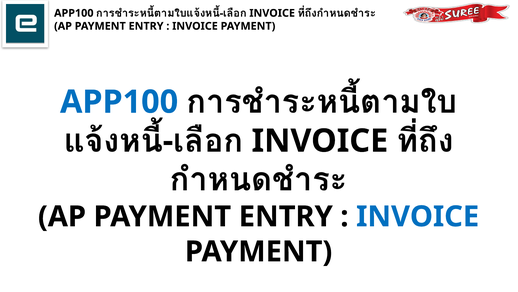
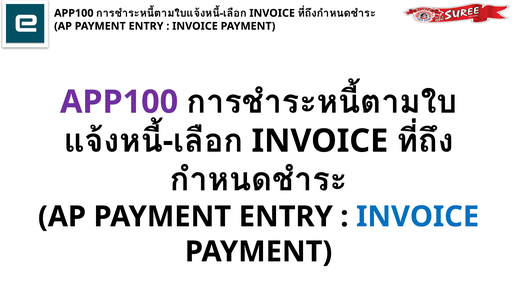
APP100 at (119, 102) colour: blue -> purple
